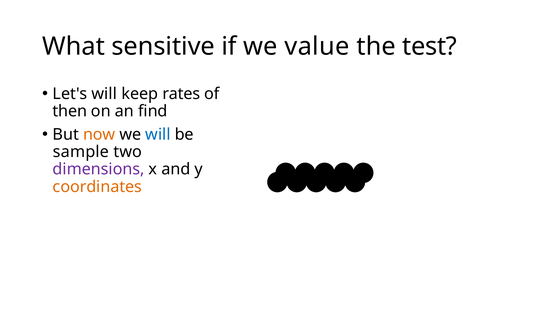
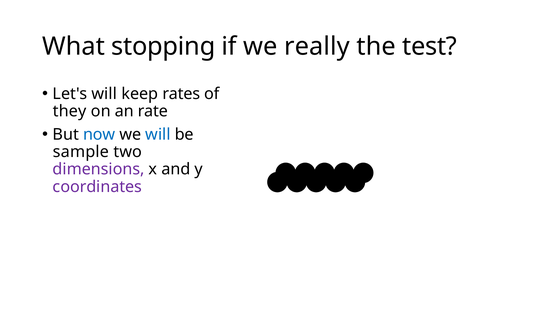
sensitive: sensitive -> stopping
value: value -> really
then: then -> they
find: find -> rate
now colour: orange -> blue
coordinates colour: orange -> purple
